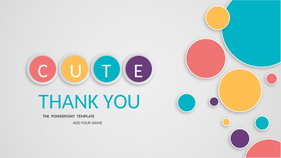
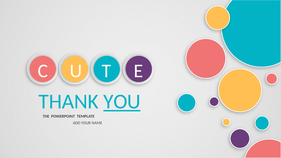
YOU underline: none -> present
